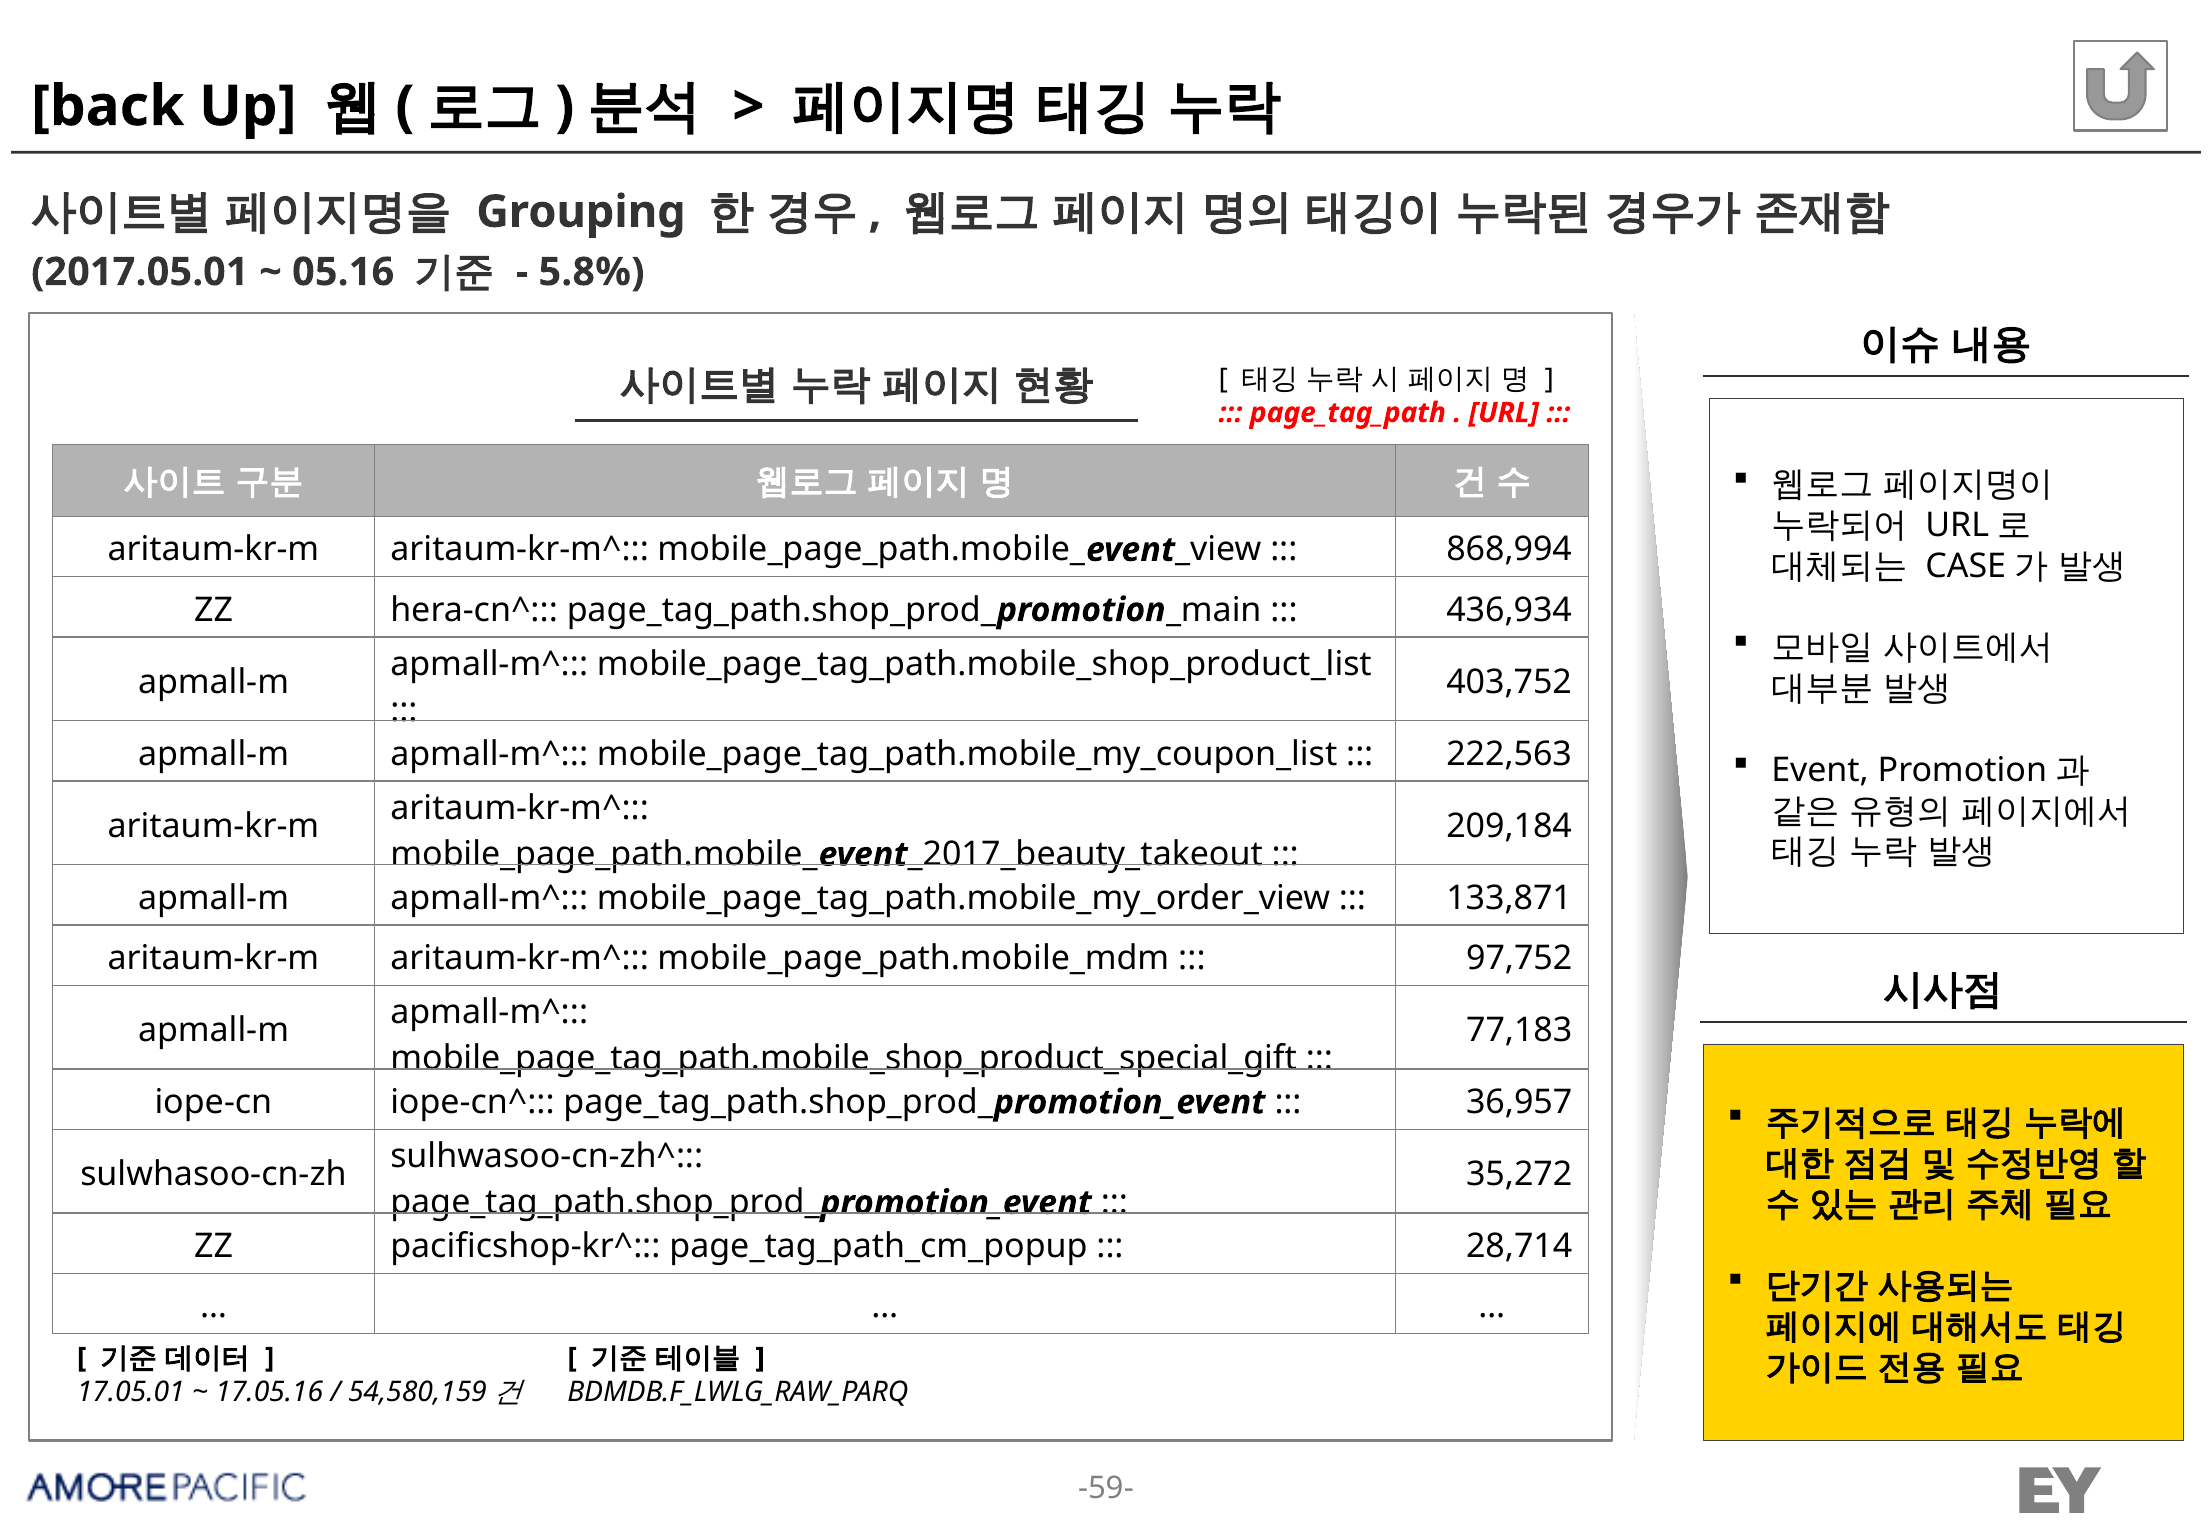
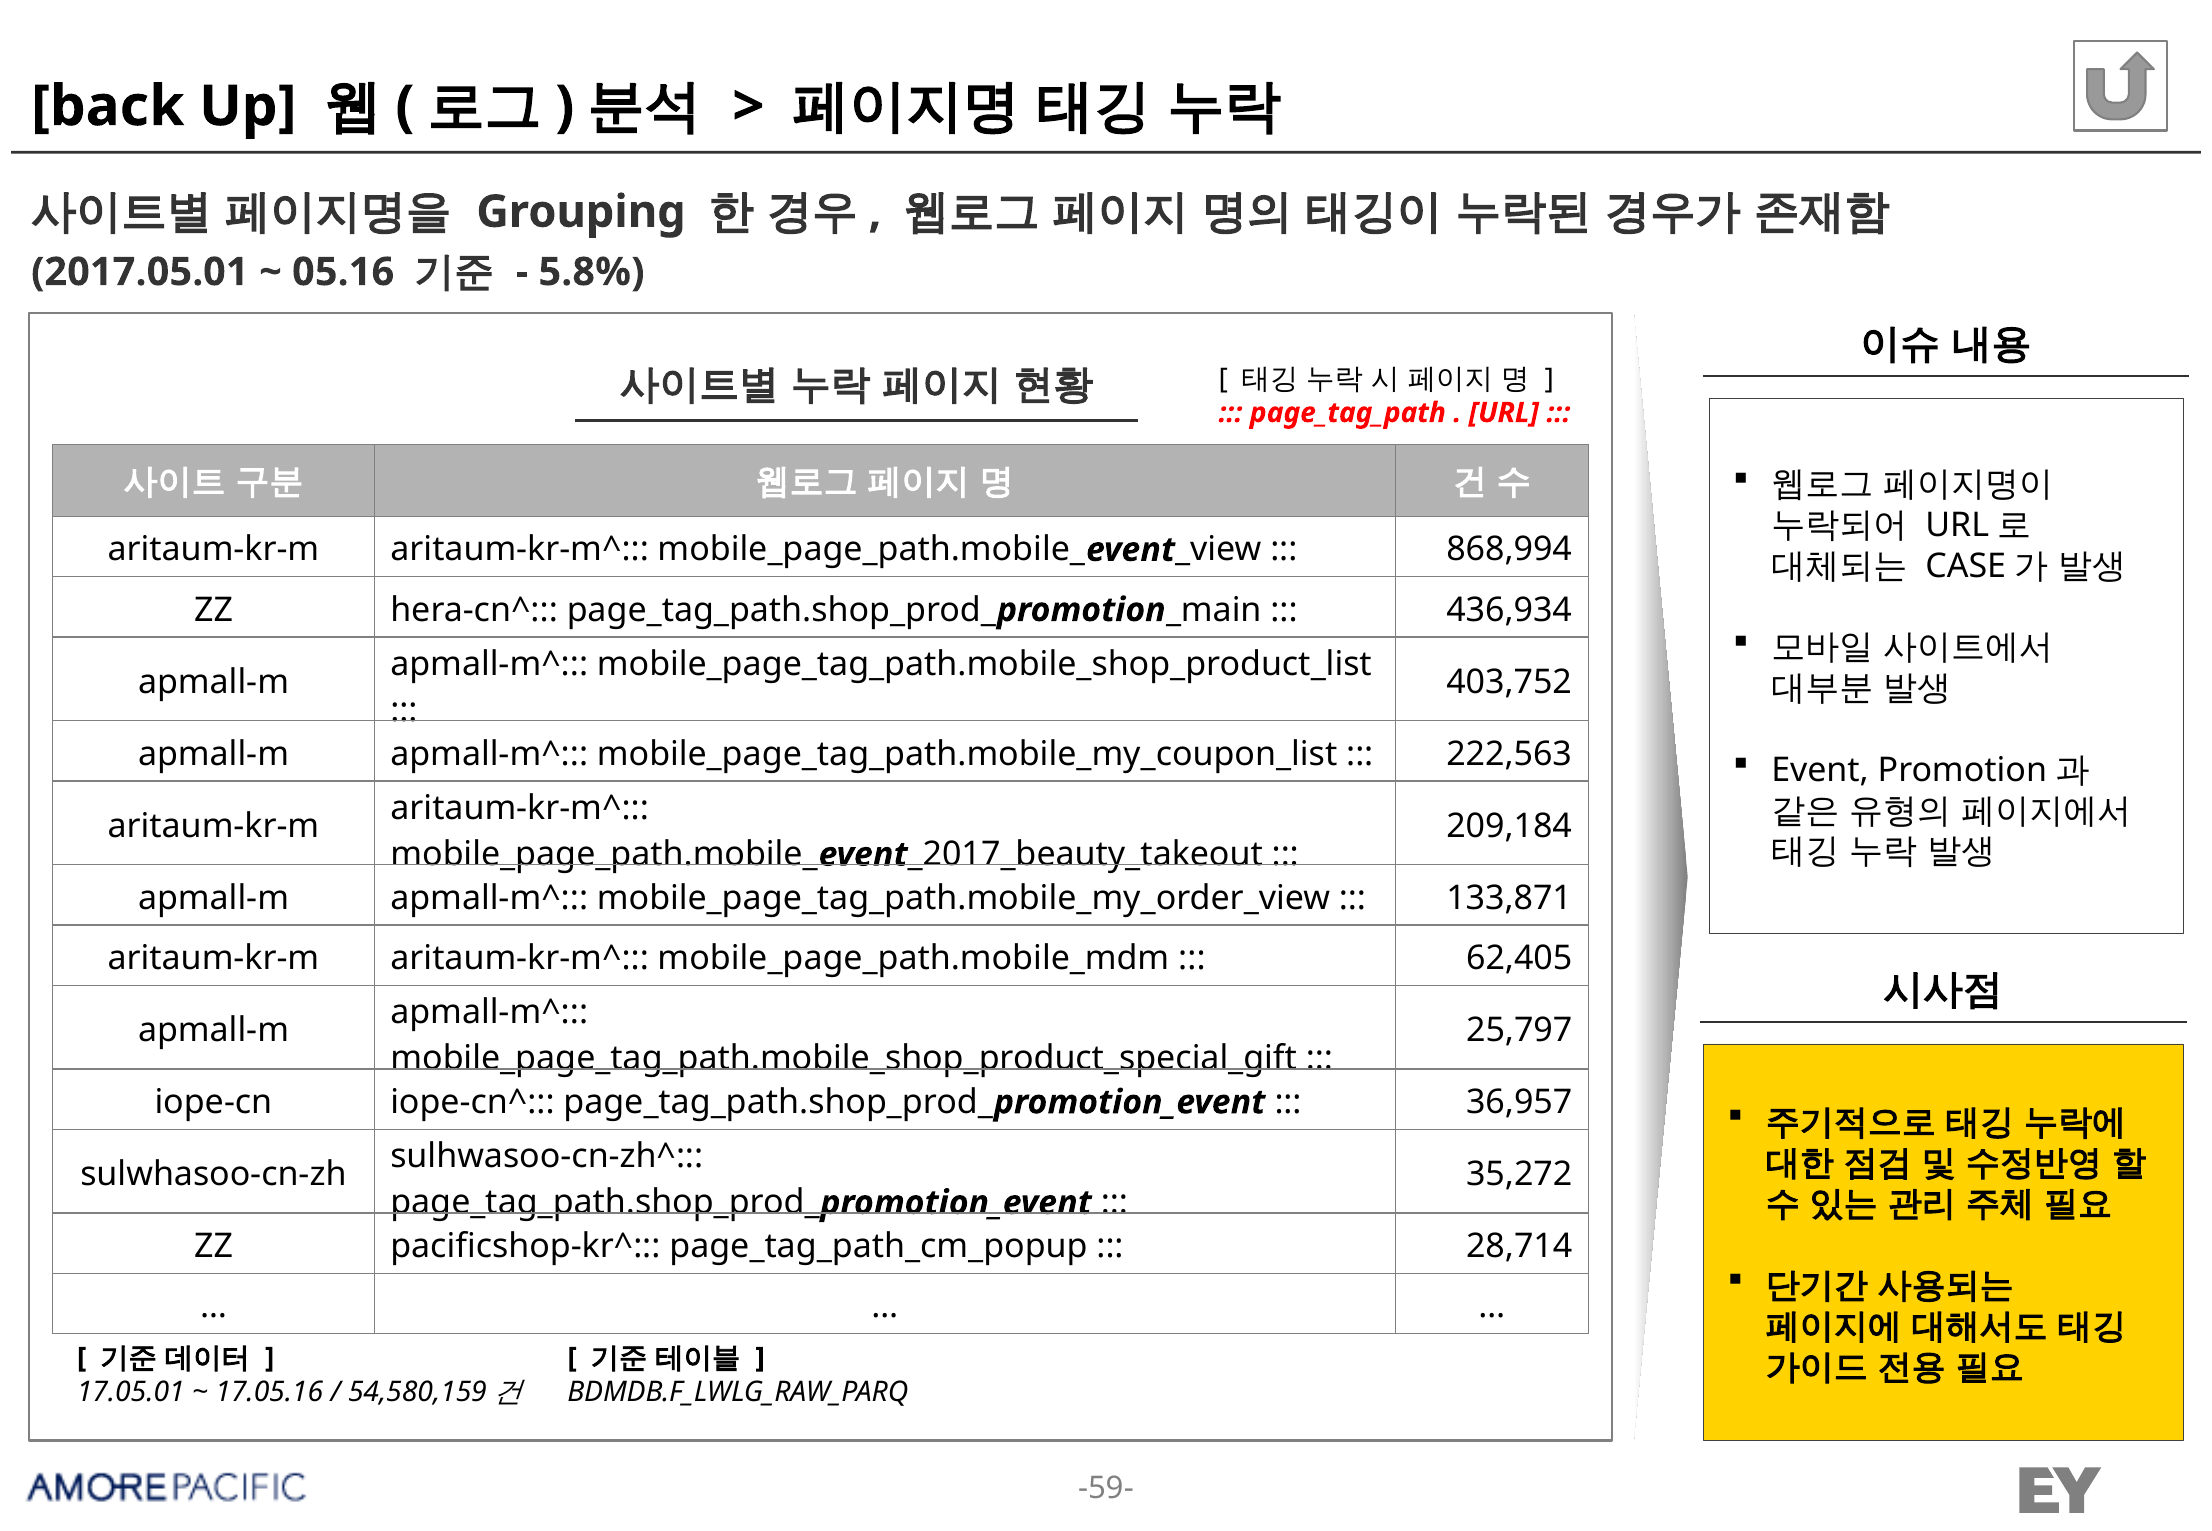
97,752: 97,752 -> 62,405
77,183: 77,183 -> 25,797
